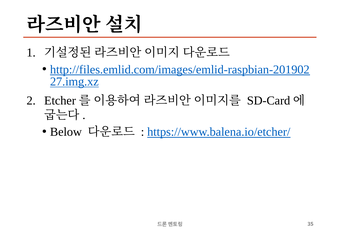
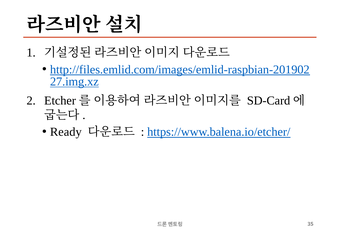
Below: Below -> Ready
